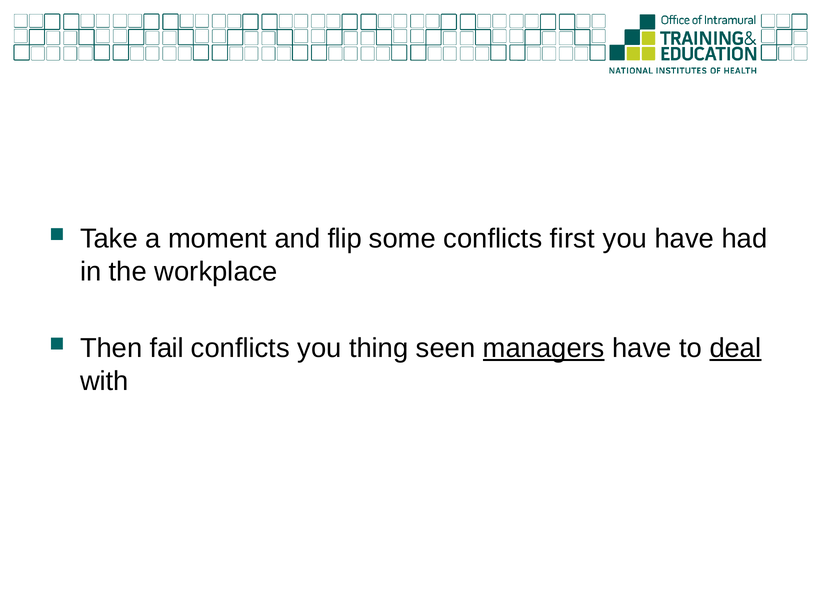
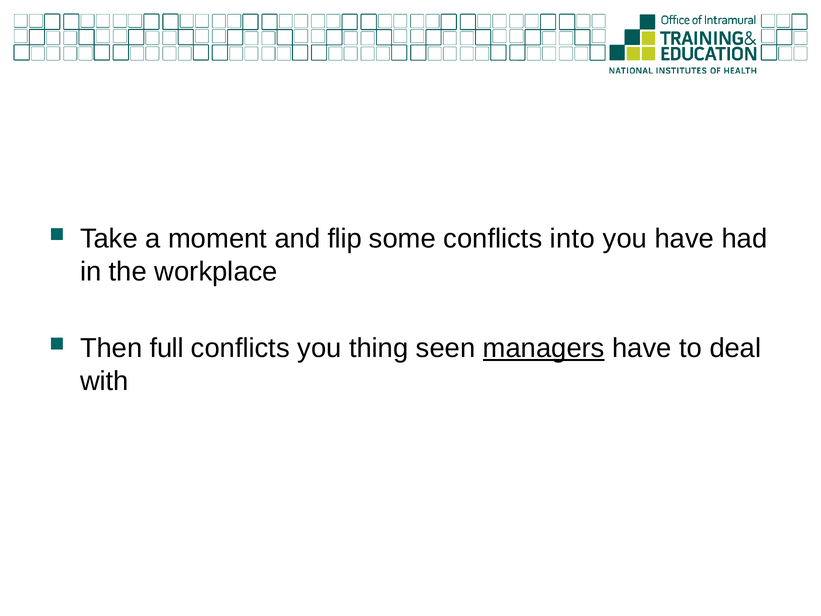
first: first -> into
fail: fail -> full
deal underline: present -> none
